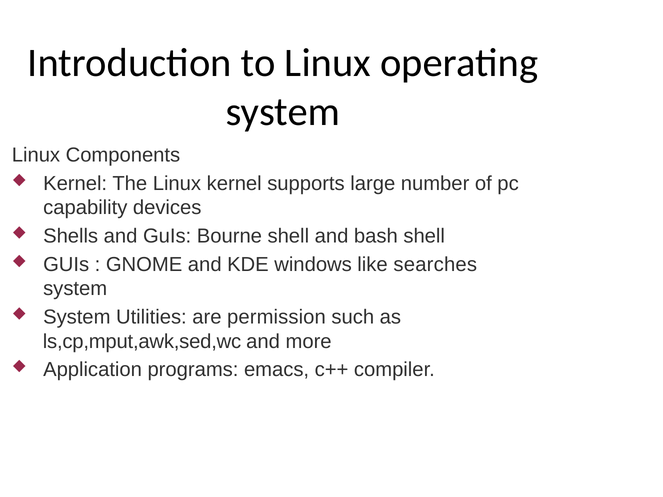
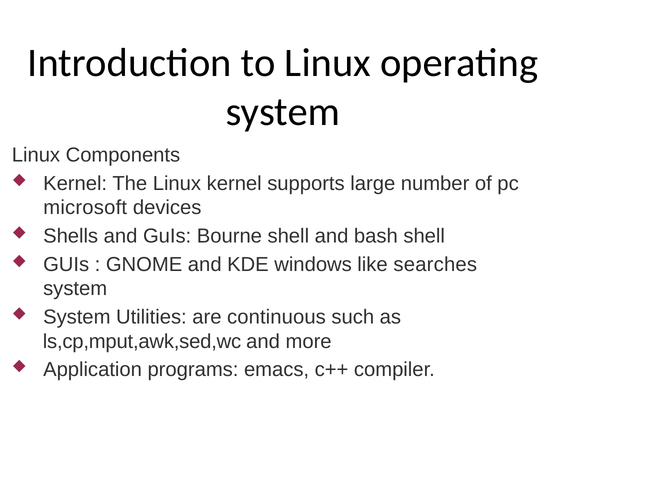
capability: capability -> microsoft
permission: permission -> continuous
